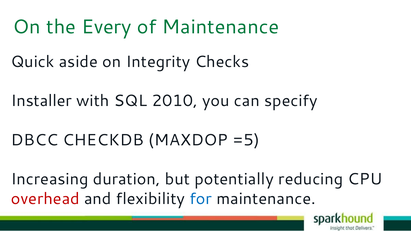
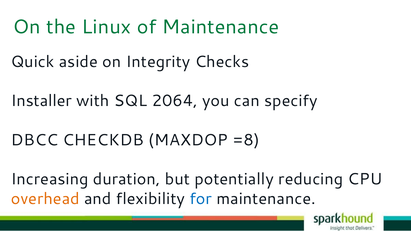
Every: Every -> Linux
2010: 2010 -> 2064
=5: =5 -> =8
overhead colour: red -> orange
